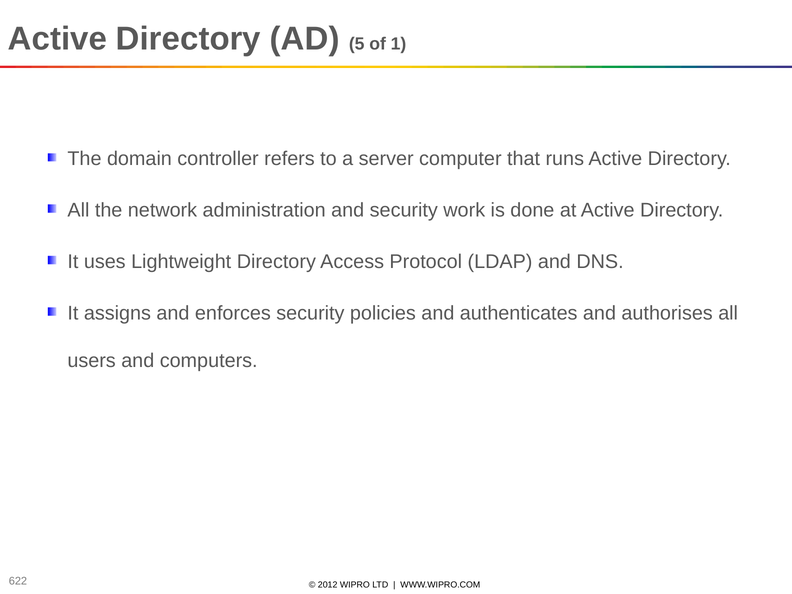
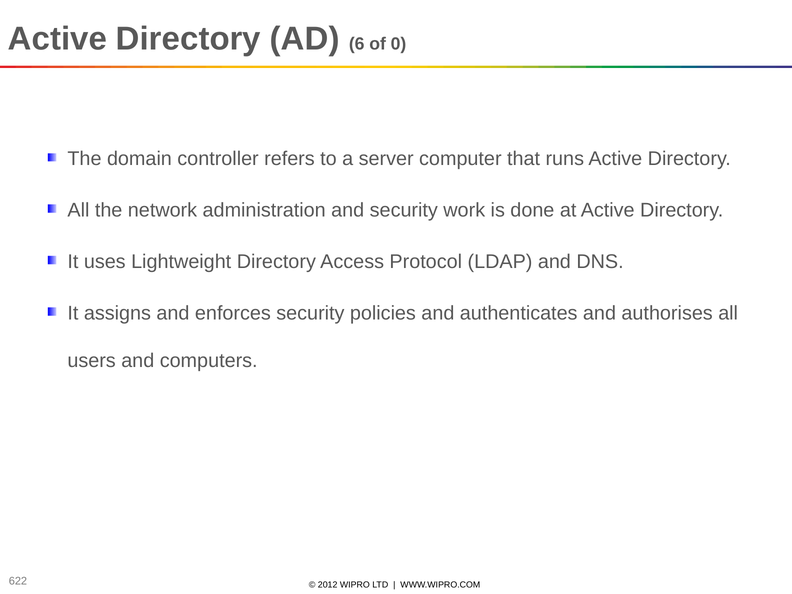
5: 5 -> 6
1: 1 -> 0
